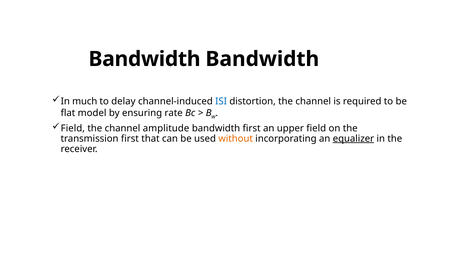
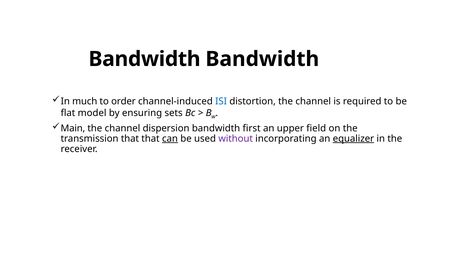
delay: delay -> order
rate: rate -> sets
Field at (73, 128): Field -> Main
amplitude: amplitude -> dispersion
transmission first: first -> that
can underline: none -> present
without colour: orange -> purple
